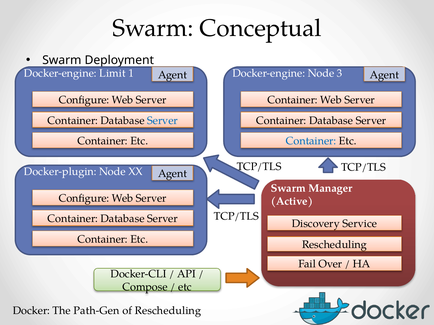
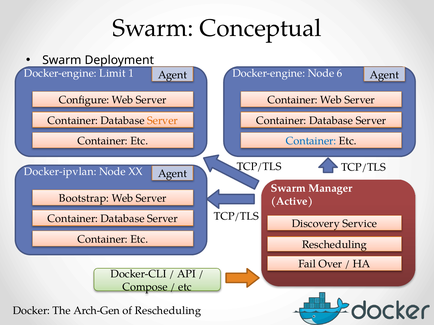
3: 3 -> 6
Server at (163, 121) colour: blue -> orange
Docker-plugin: Docker-plugin -> Docker-ipvlan
Configure at (84, 199): Configure -> Bootstrap
Path-Gen: Path-Gen -> Arch-Gen
